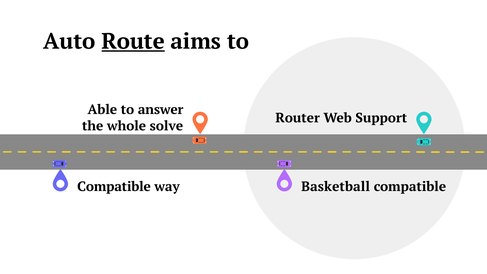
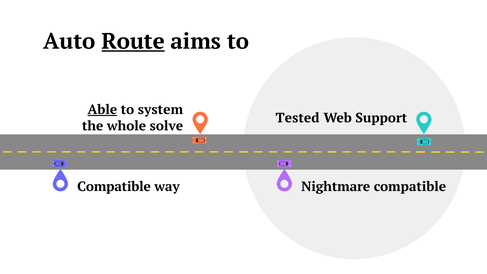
Able underline: none -> present
answer: answer -> system
Router: Router -> Tested
Basketball: Basketball -> Nightmare
